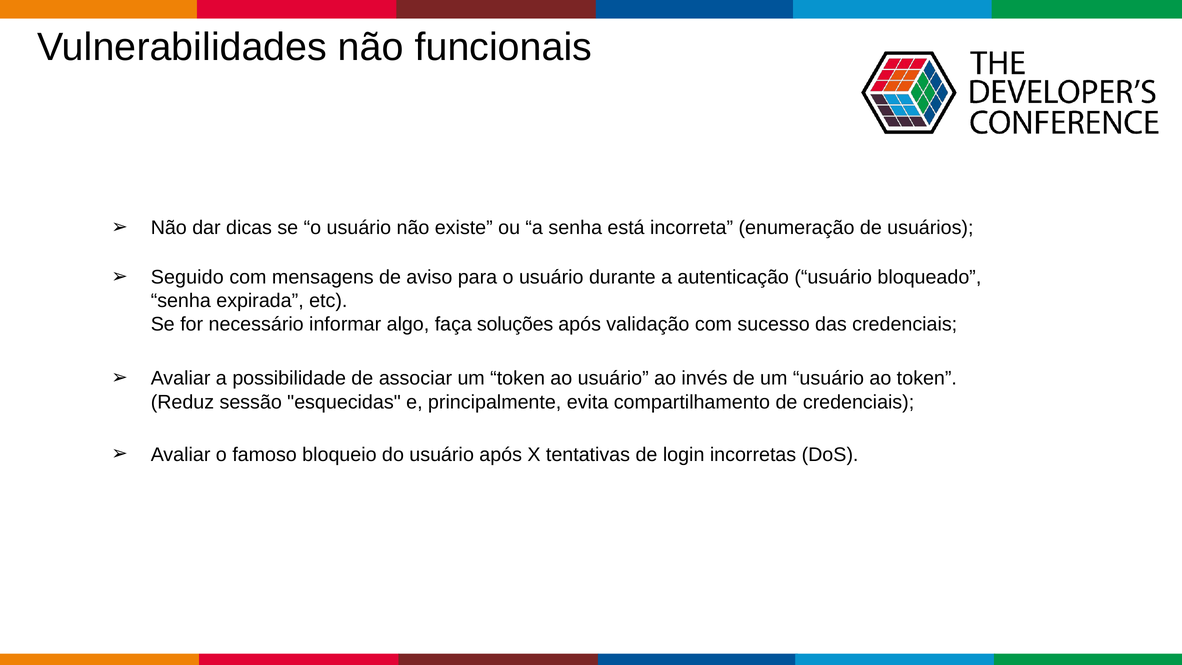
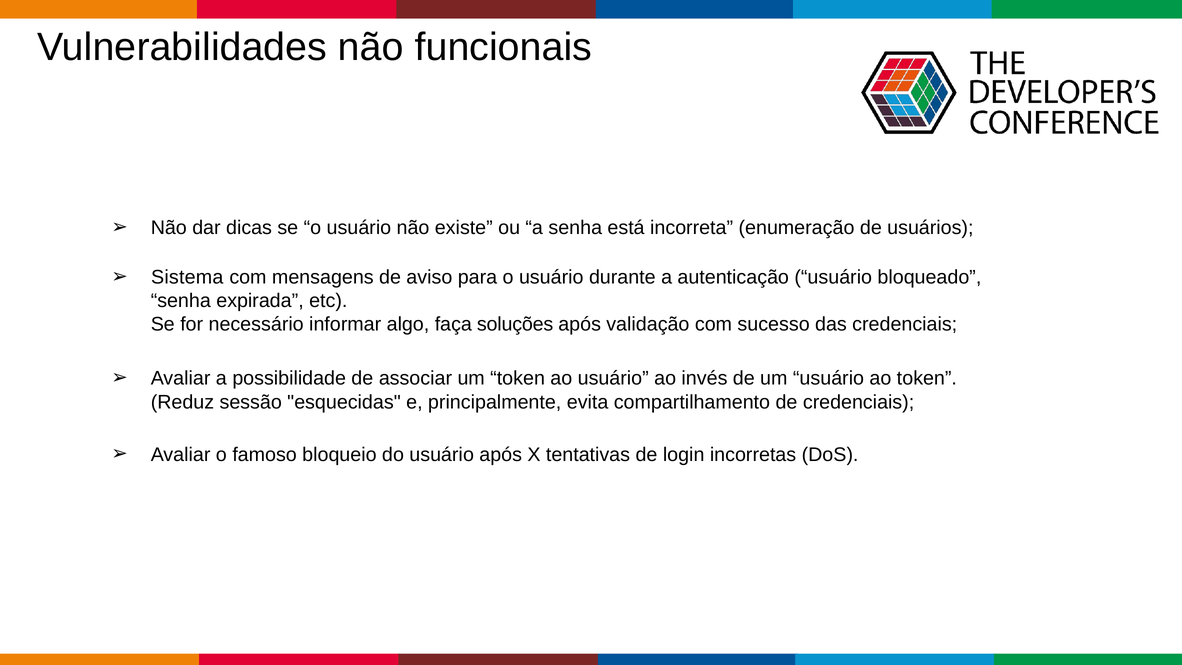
Seguido: Seguido -> Sistema
